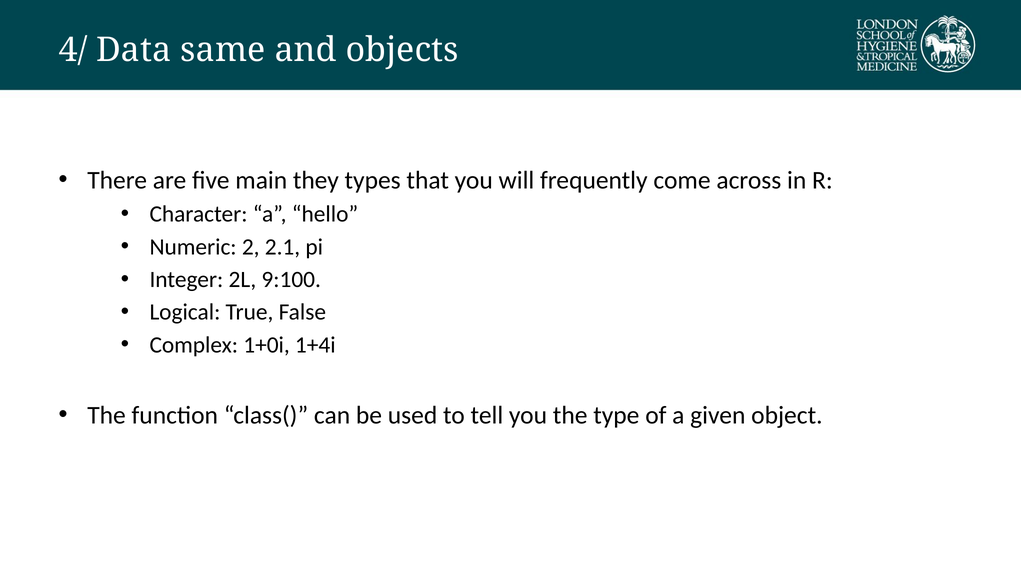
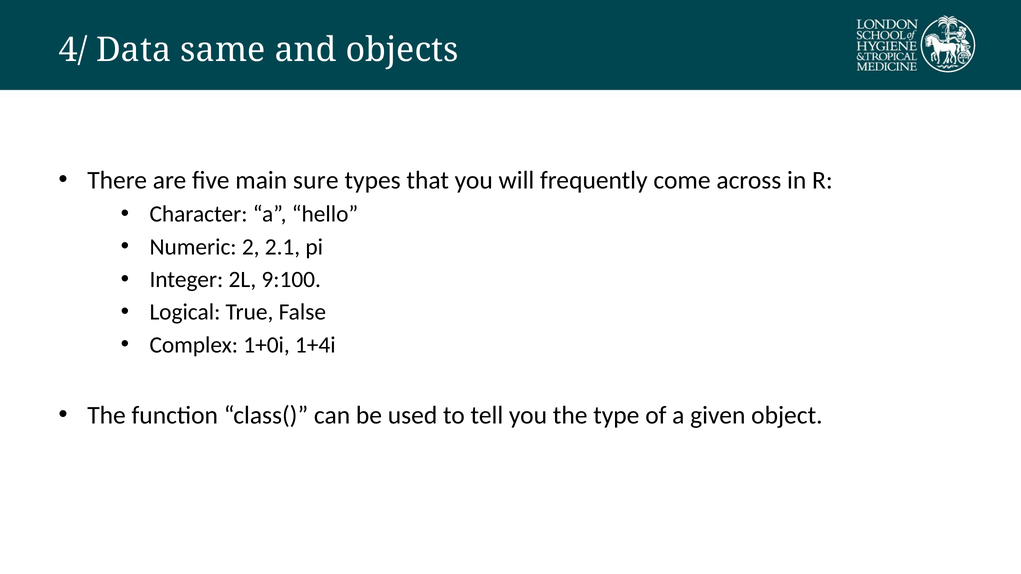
they: they -> sure
